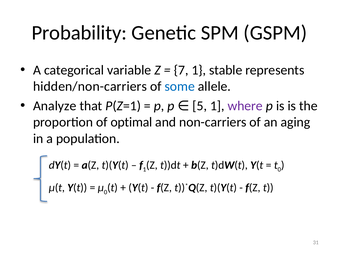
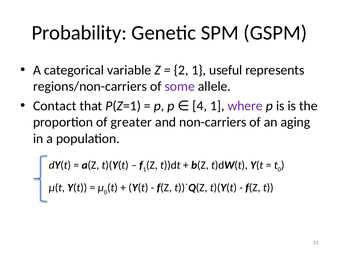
7: 7 -> 2
stable: stable -> useful
hidden/non-carriers: hidden/non-carriers -> regions/non-carriers
some colour: blue -> purple
Analyze: Analyze -> Contact
5: 5 -> 4
optimal: optimal -> greater
